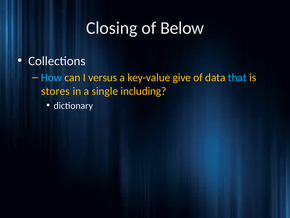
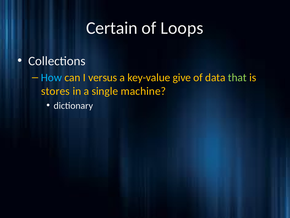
Closing: Closing -> Certain
Below: Below -> Loops
that colour: light blue -> light green
including: including -> machine
